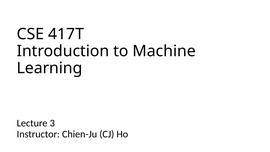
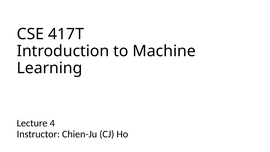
3: 3 -> 4
